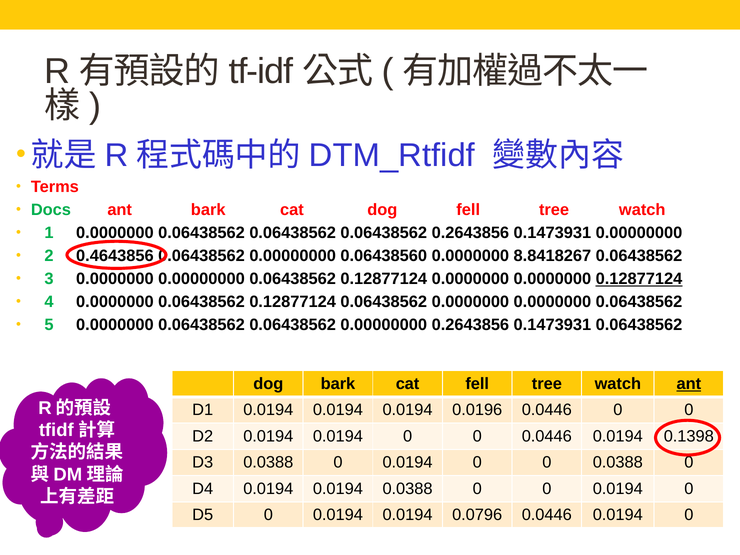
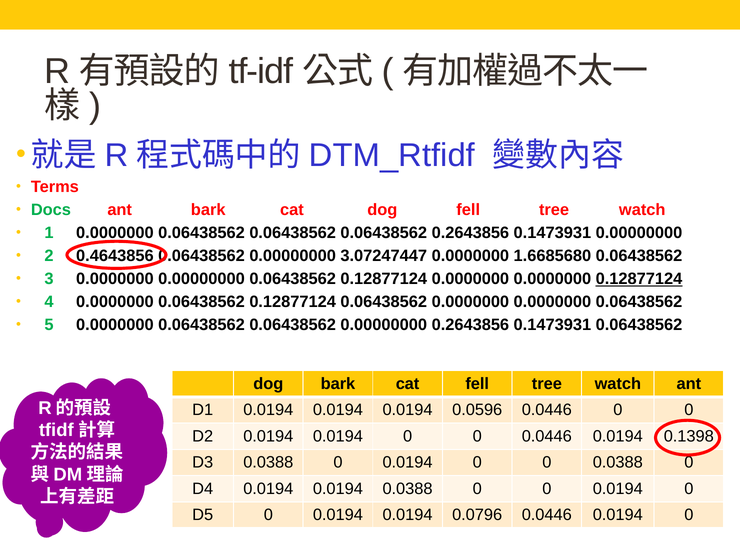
0.06438560: 0.06438560 -> 3.07247447
8.8418267: 8.8418267 -> 1.6685680
ant at (689, 384) underline: present -> none
0.0196: 0.0196 -> 0.0596
